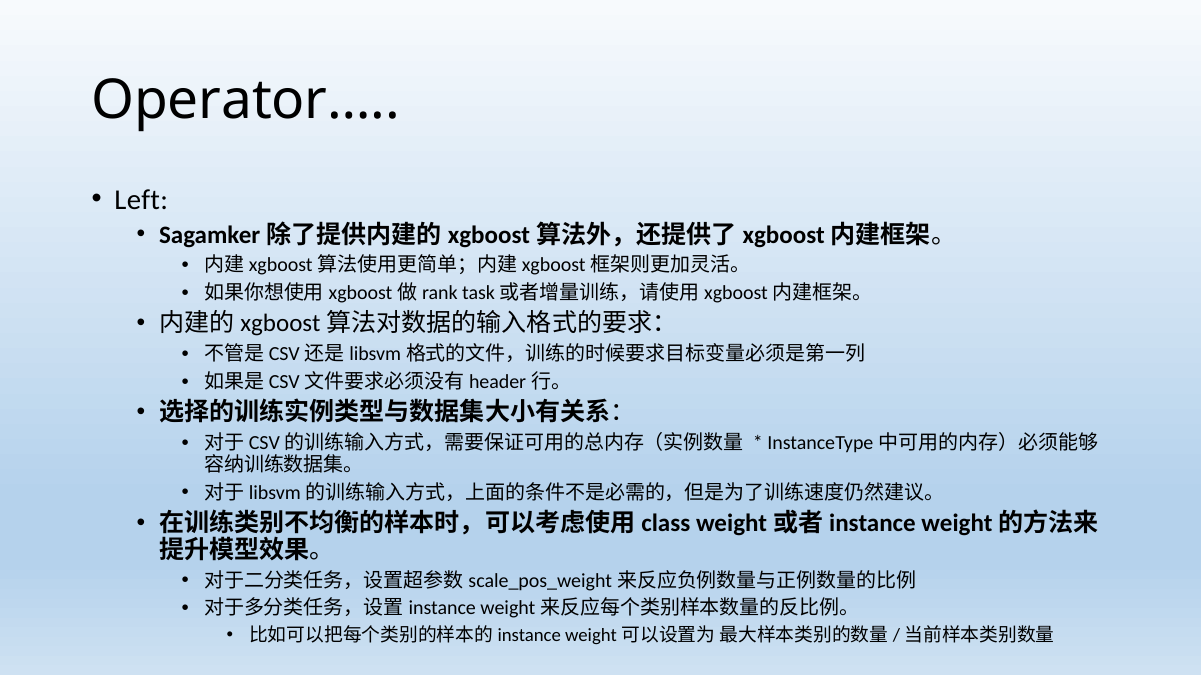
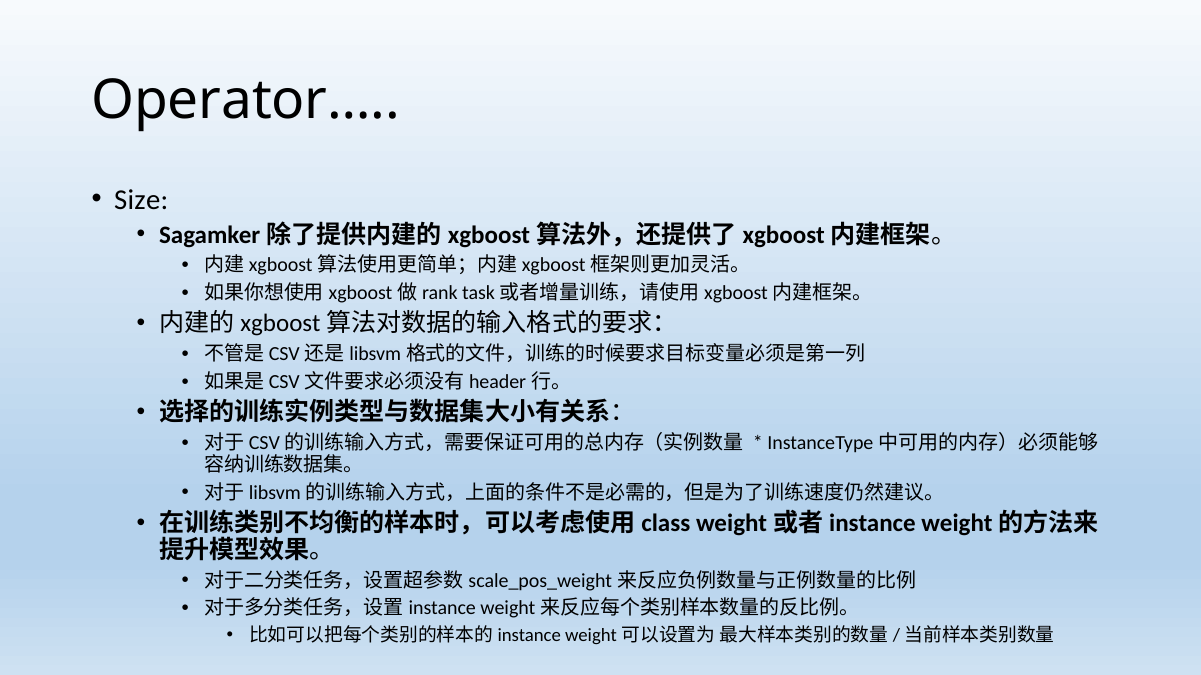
Left: Left -> Size
